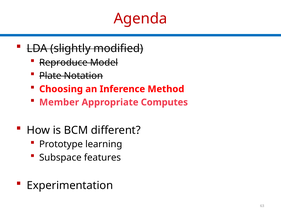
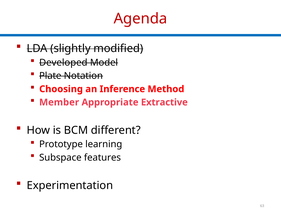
Reproduce: Reproduce -> Developed
Computes: Computes -> Extractive
